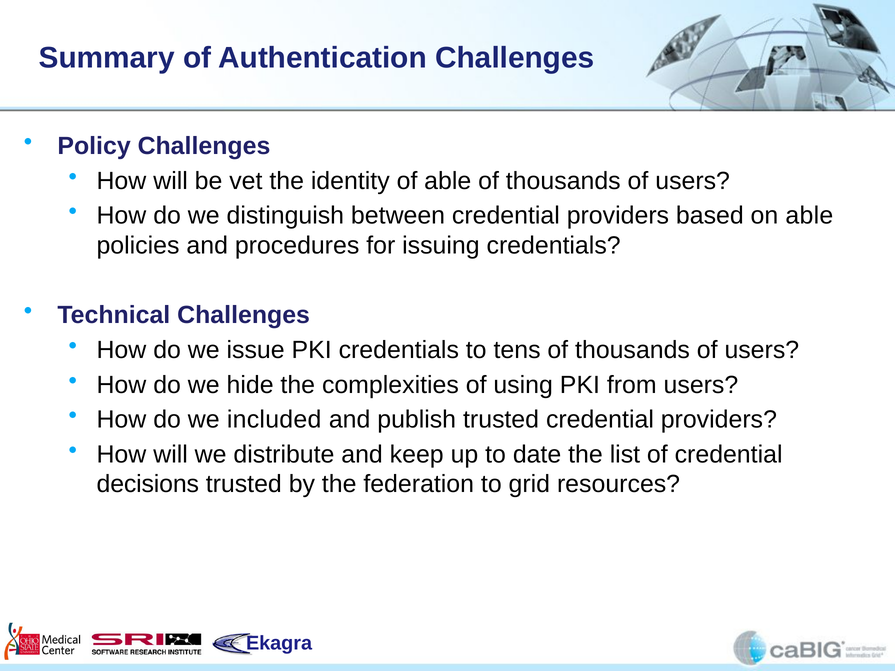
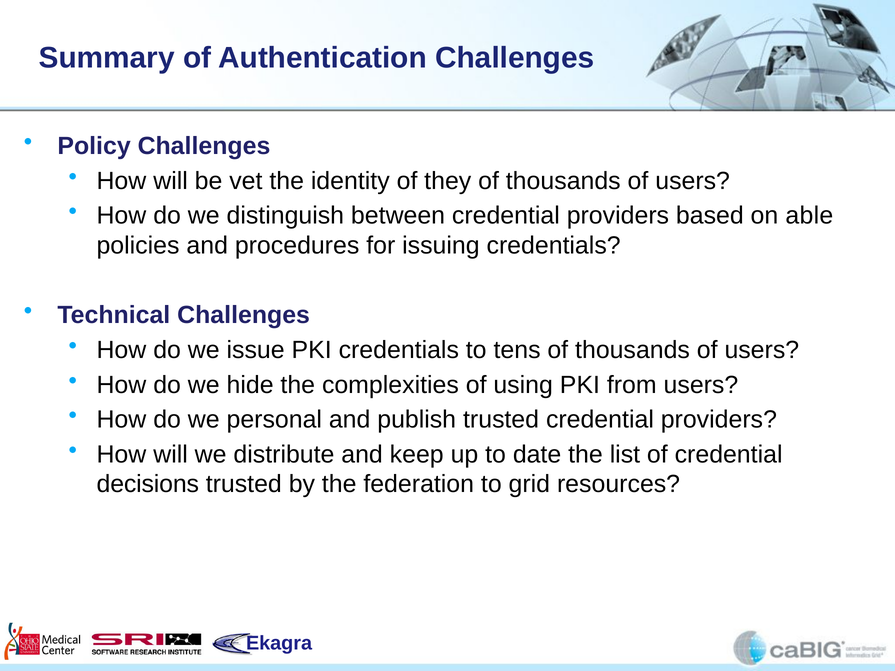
of able: able -> they
included: included -> personal
